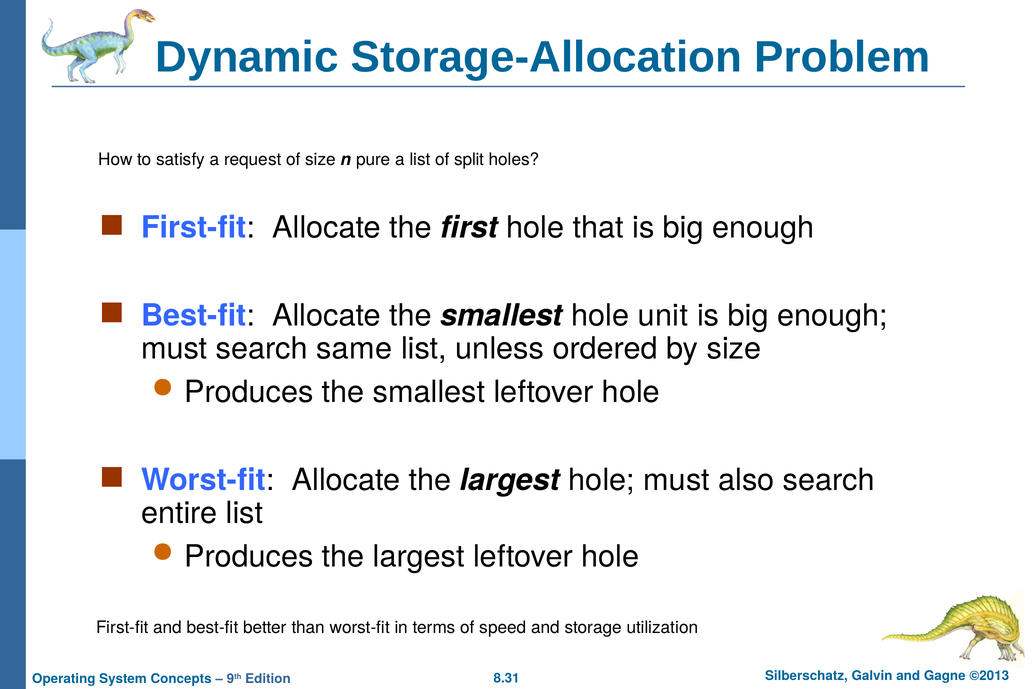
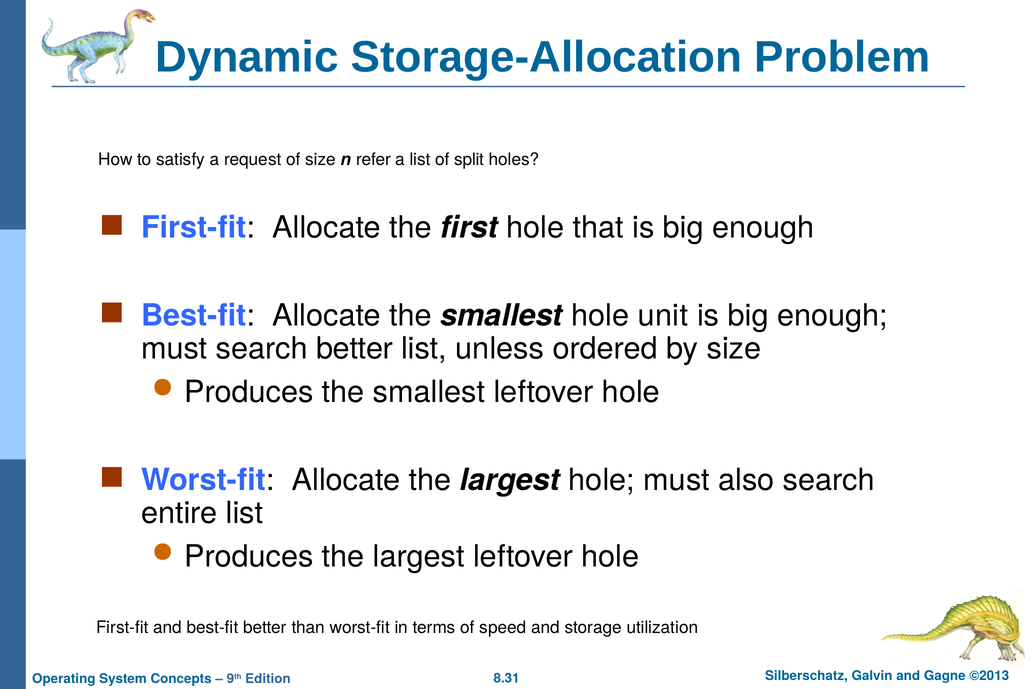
pure: pure -> refer
search same: same -> better
